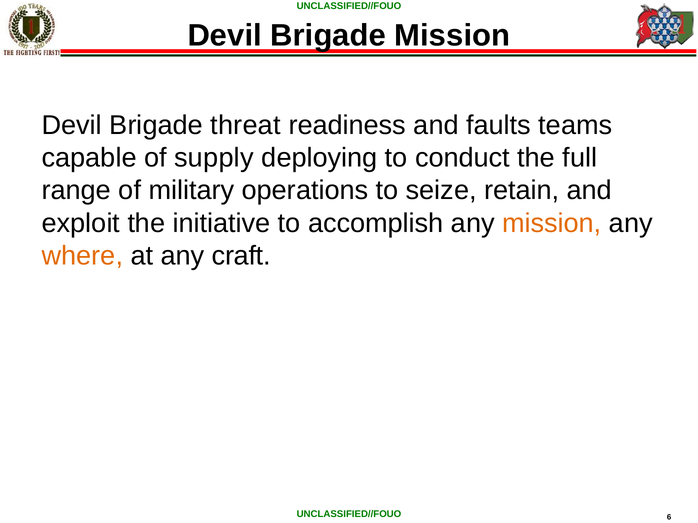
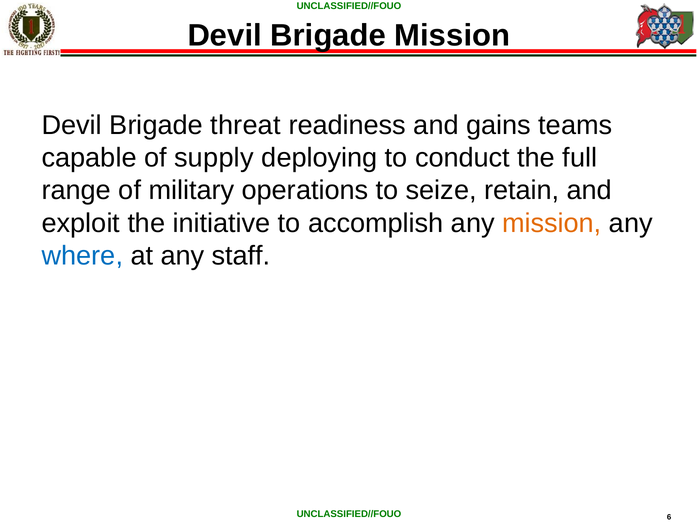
faults: faults -> gains
where colour: orange -> blue
craft: craft -> staff
